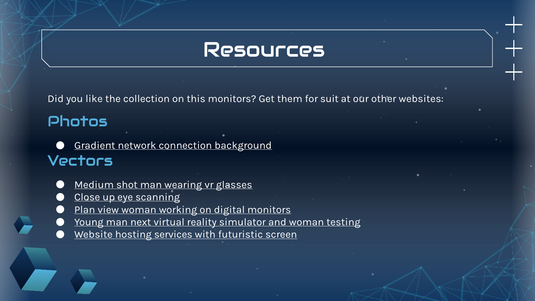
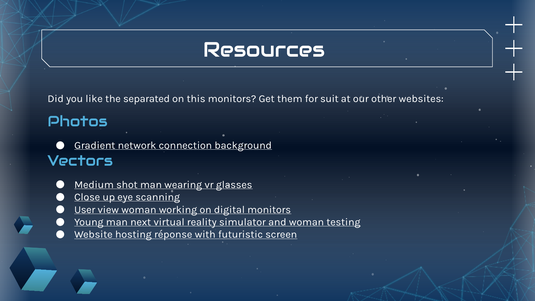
collection: collection -> separated
Plan: Plan -> User
services: services -> réponse
